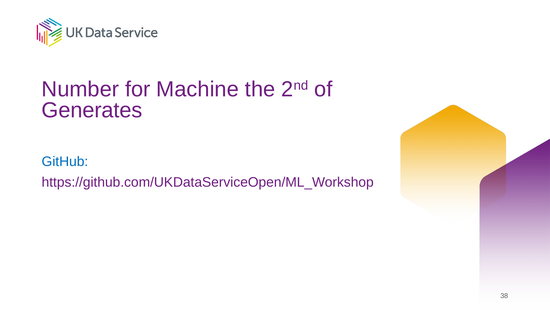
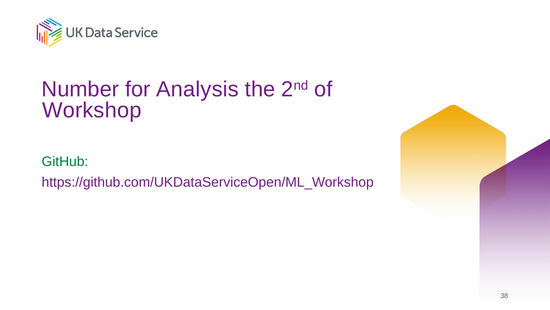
Machine: Machine -> Analysis
Generates: Generates -> Workshop
GitHub colour: blue -> green
